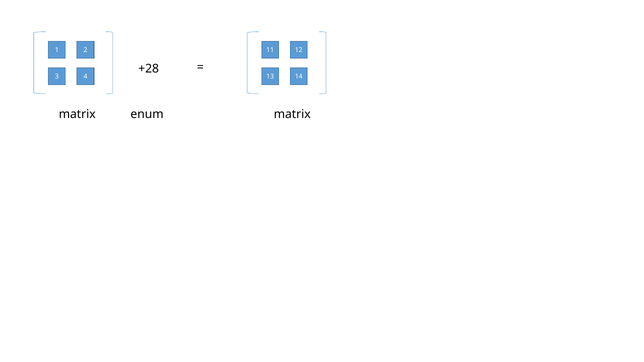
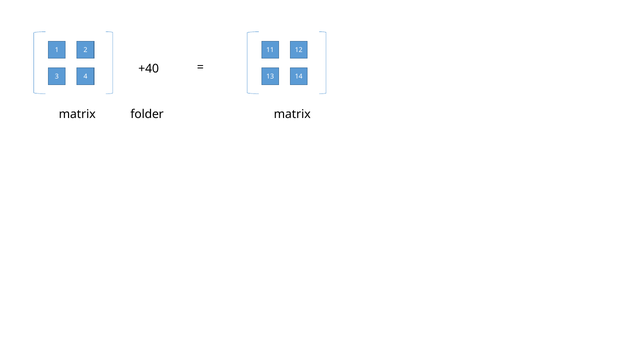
+28: +28 -> +40
enum: enum -> folder
